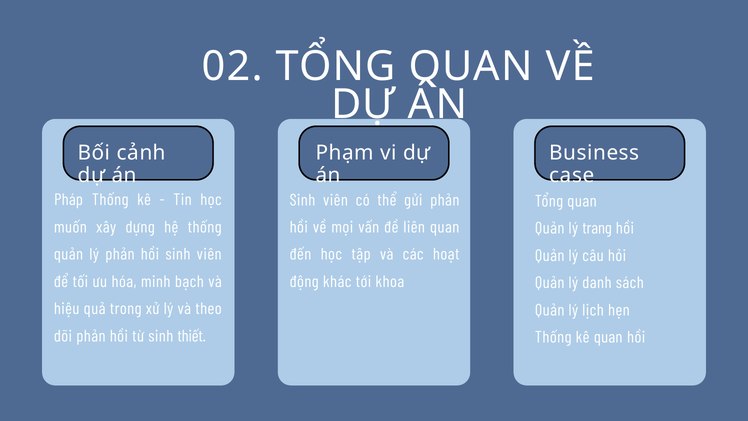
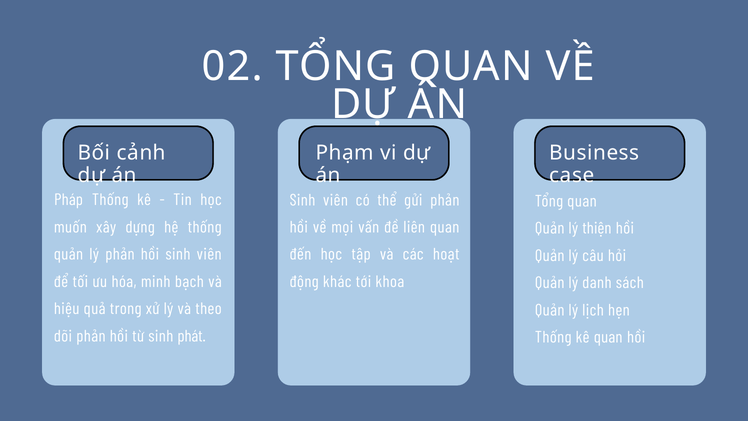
trang: trang -> thiện
thiết: thiết -> phát
